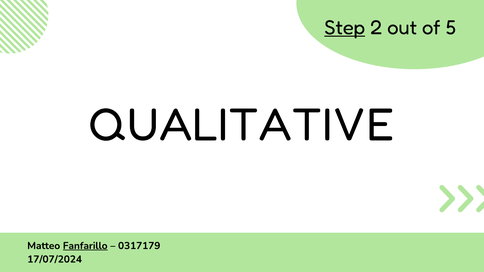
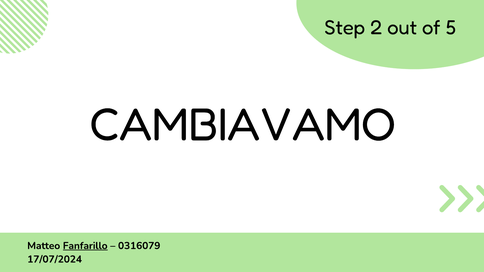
Step underline: present -> none
QUALITATIVE: QUALITATIVE -> CAMBIAVAMO
0317179: 0317179 -> 0316079
